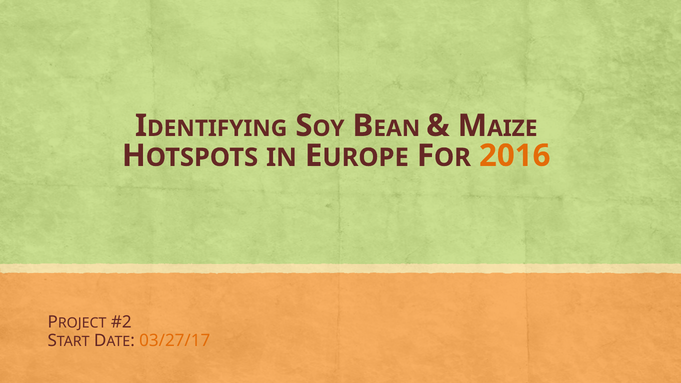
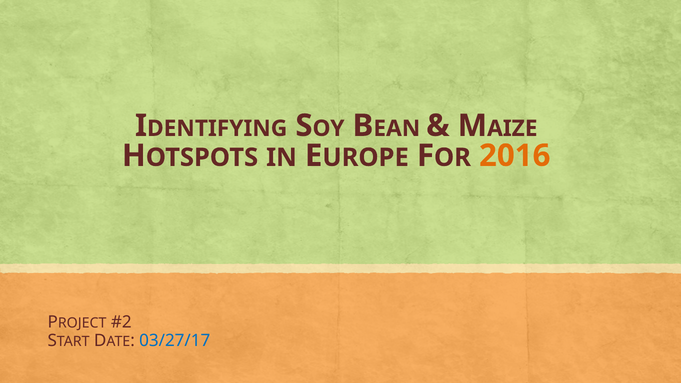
03/27/17 colour: orange -> blue
